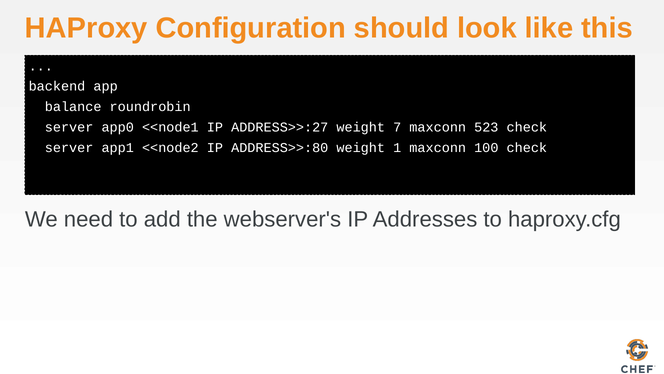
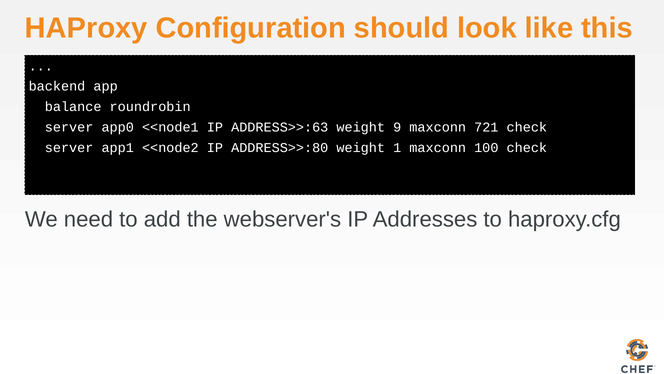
ADDRESS>>:27: ADDRESS>>:27 -> ADDRESS>>:63
7: 7 -> 9
523: 523 -> 721
